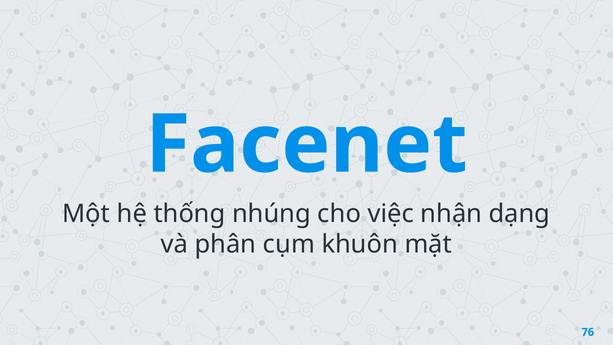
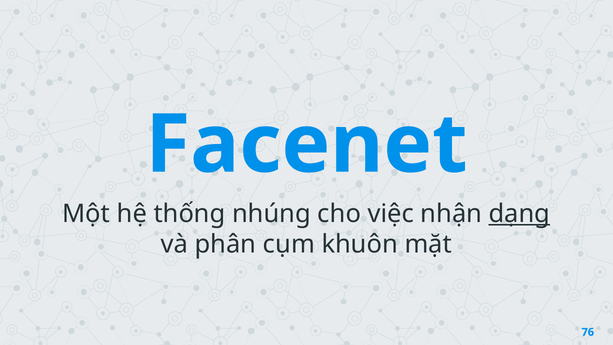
dạng underline: none -> present
